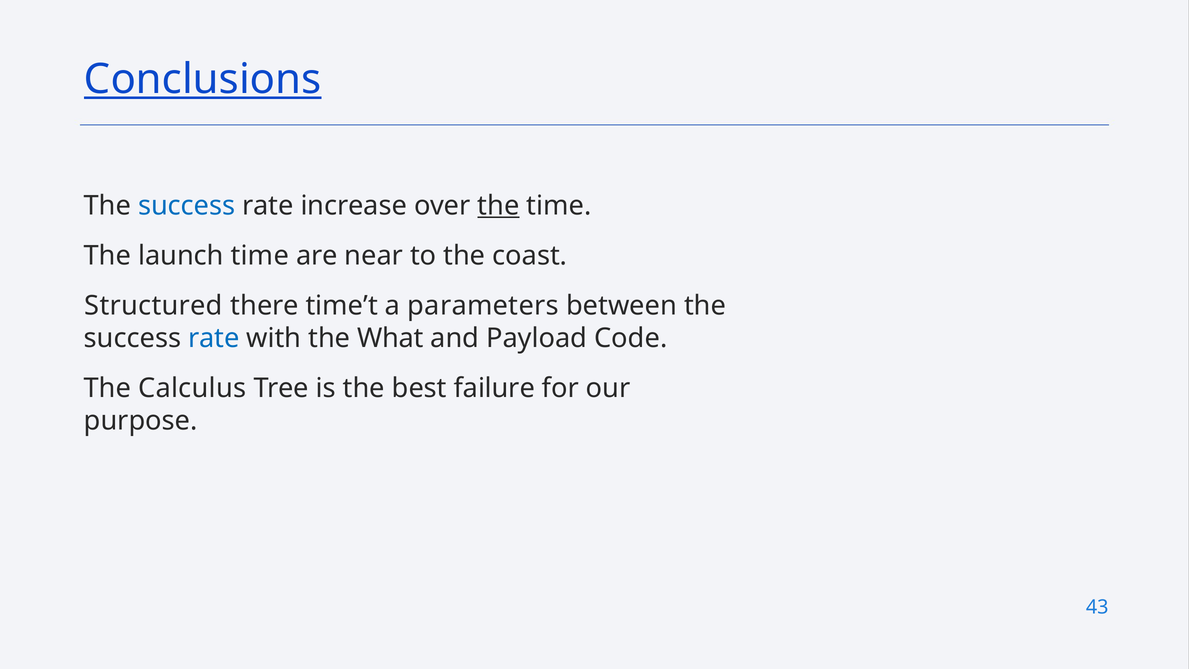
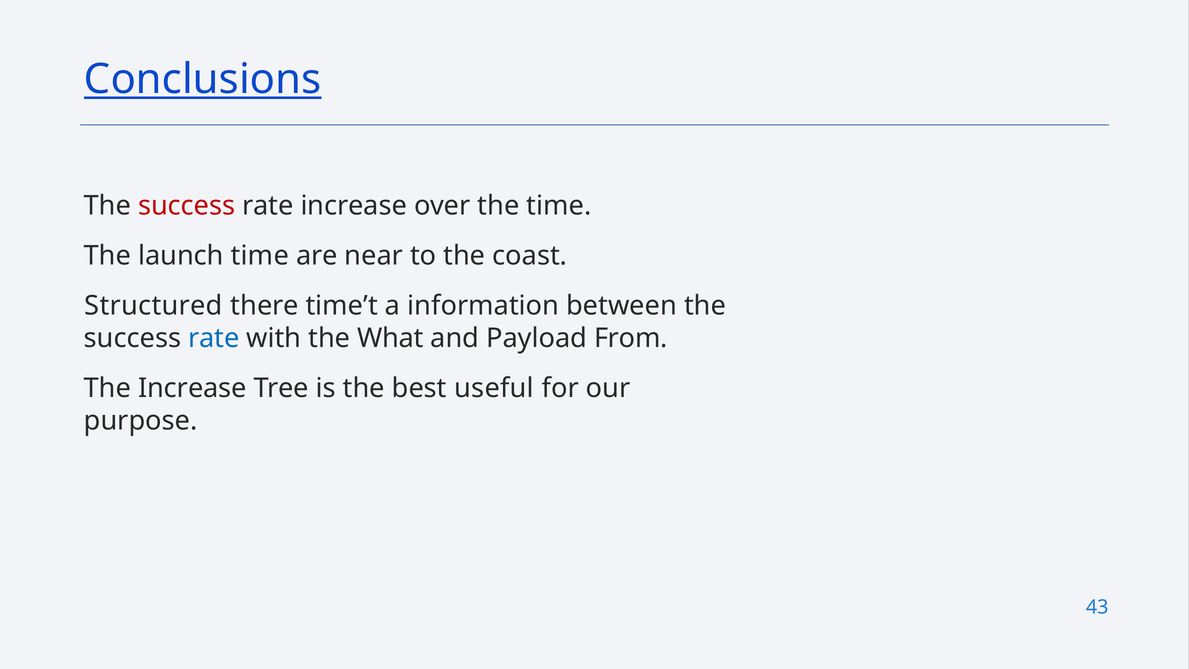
success at (187, 205) colour: blue -> red
the at (498, 205) underline: present -> none
parameters: parameters -> information
Code: Code -> From
The Calculus: Calculus -> Increase
failure: failure -> useful
